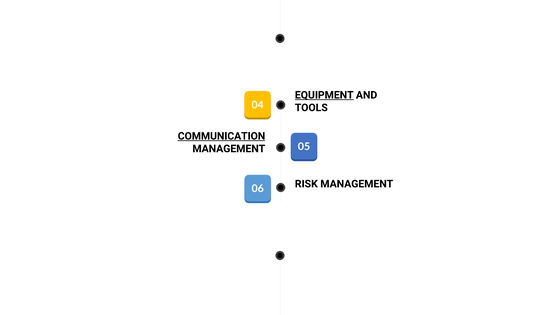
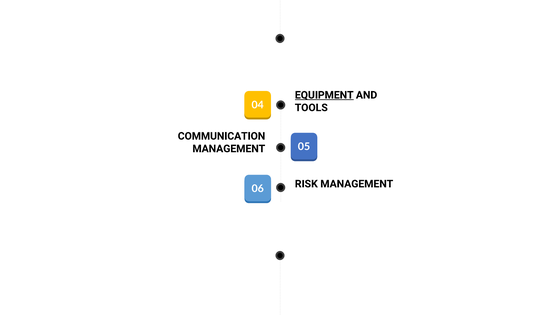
COMMUNICATION underline: present -> none
